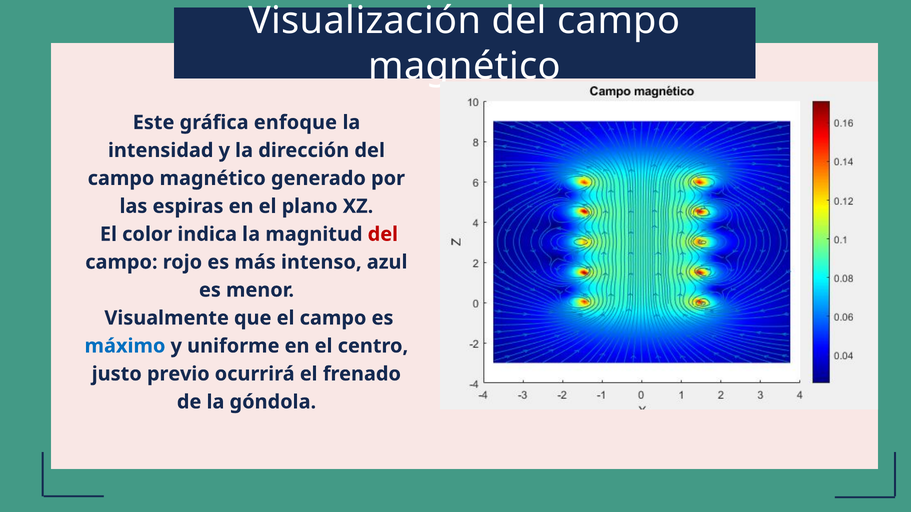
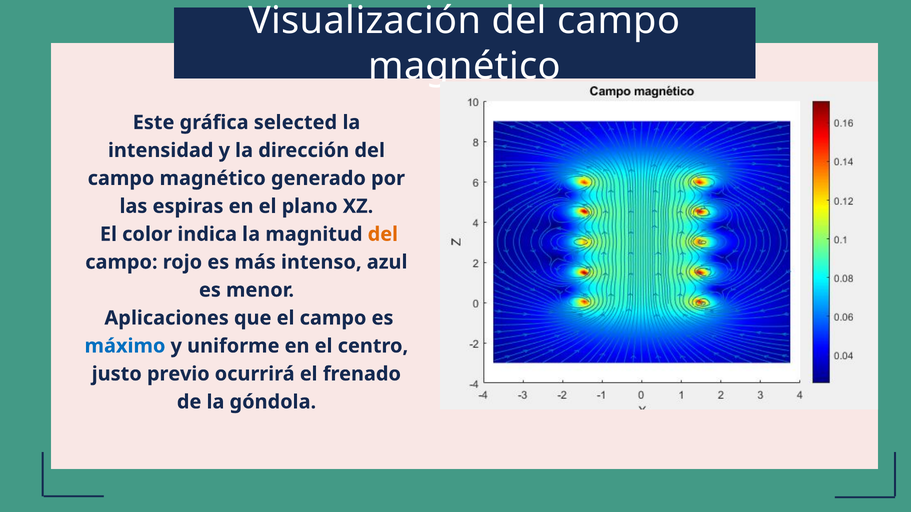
enfoque: enfoque -> selected
del at (383, 234) colour: red -> orange
Visualmente: Visualmente -> Aplicaciones
